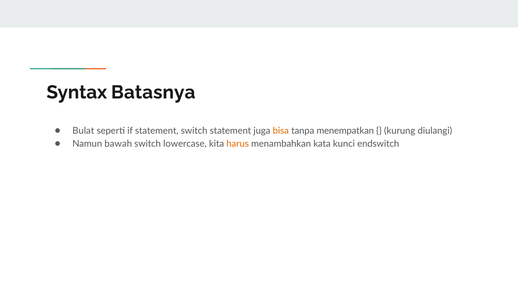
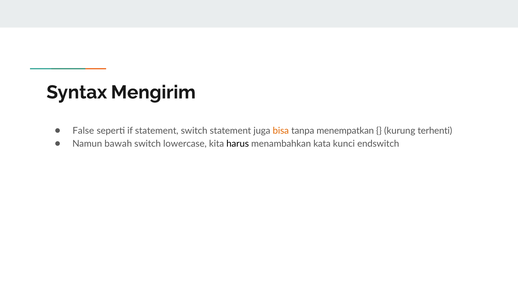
Batasnya: Batasnya -> Mengirim
Bulat: Bulat -> False
diulangi: diulangi -> terhenti
harus colour: orange -> black
